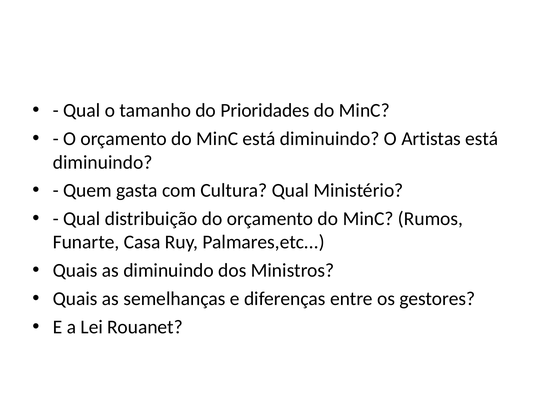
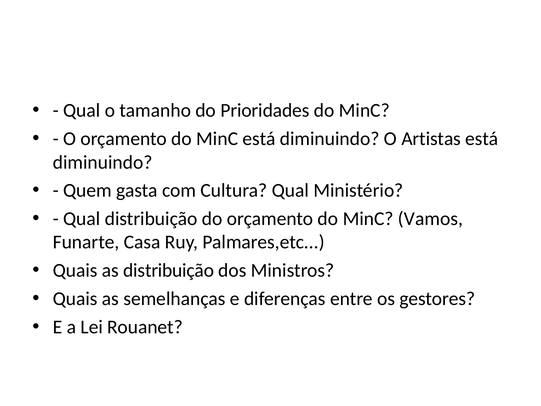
Rumos: Rumos -> Vamos
as diminuindo: diminuindo -> distribuição
